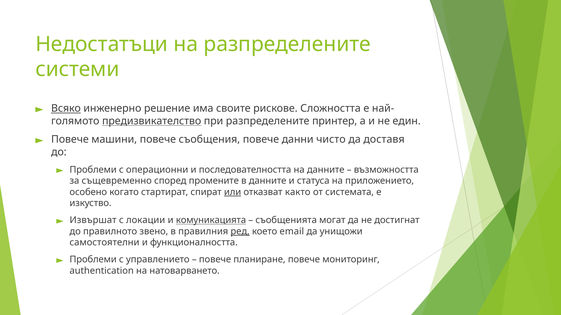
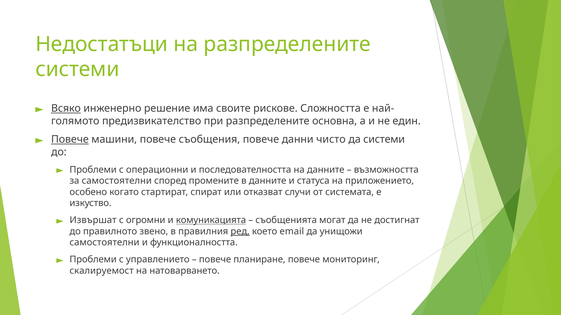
предизвикателство underline: present -> none
принтер: принтер -> основна
Повече at (70, 140) underline: none -> present
да доставя: доставя -> системи
за същевременно: същевременно -> самостоятелни
или underline: present -> none
както: както -> случи
локации: локации -> огромни
authentication: authentication -> скалируемост
